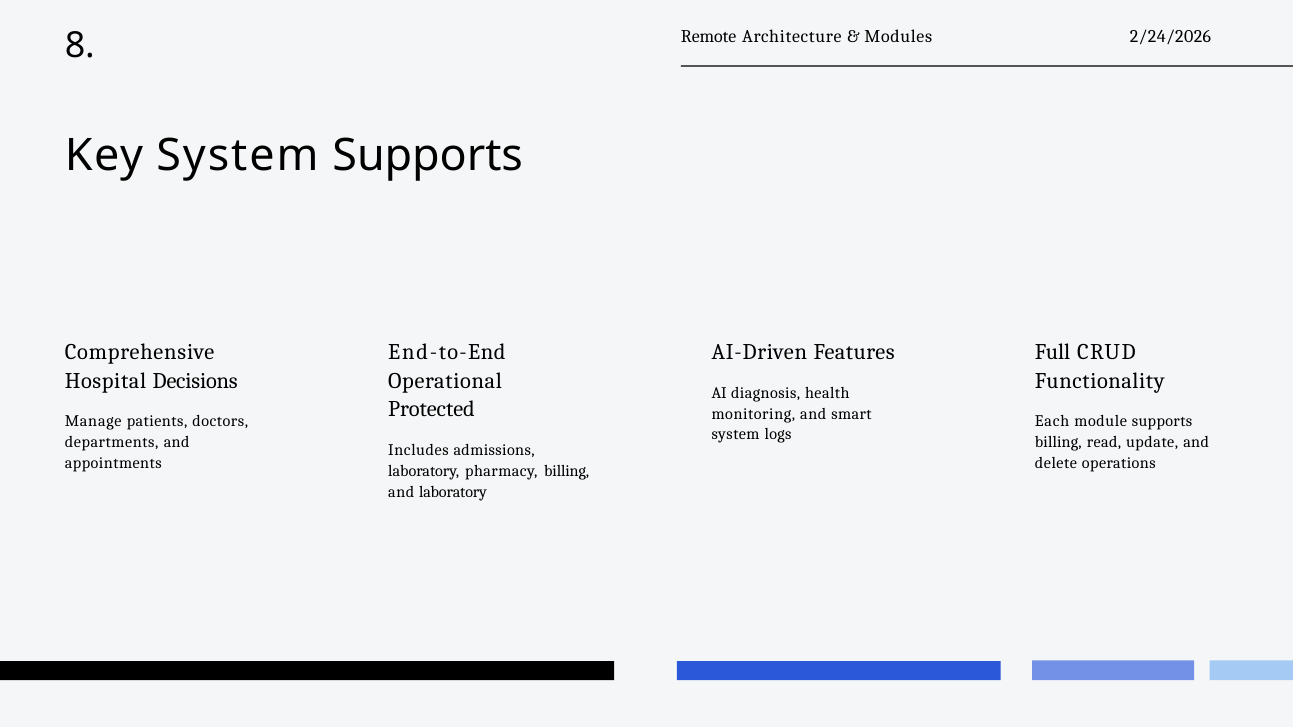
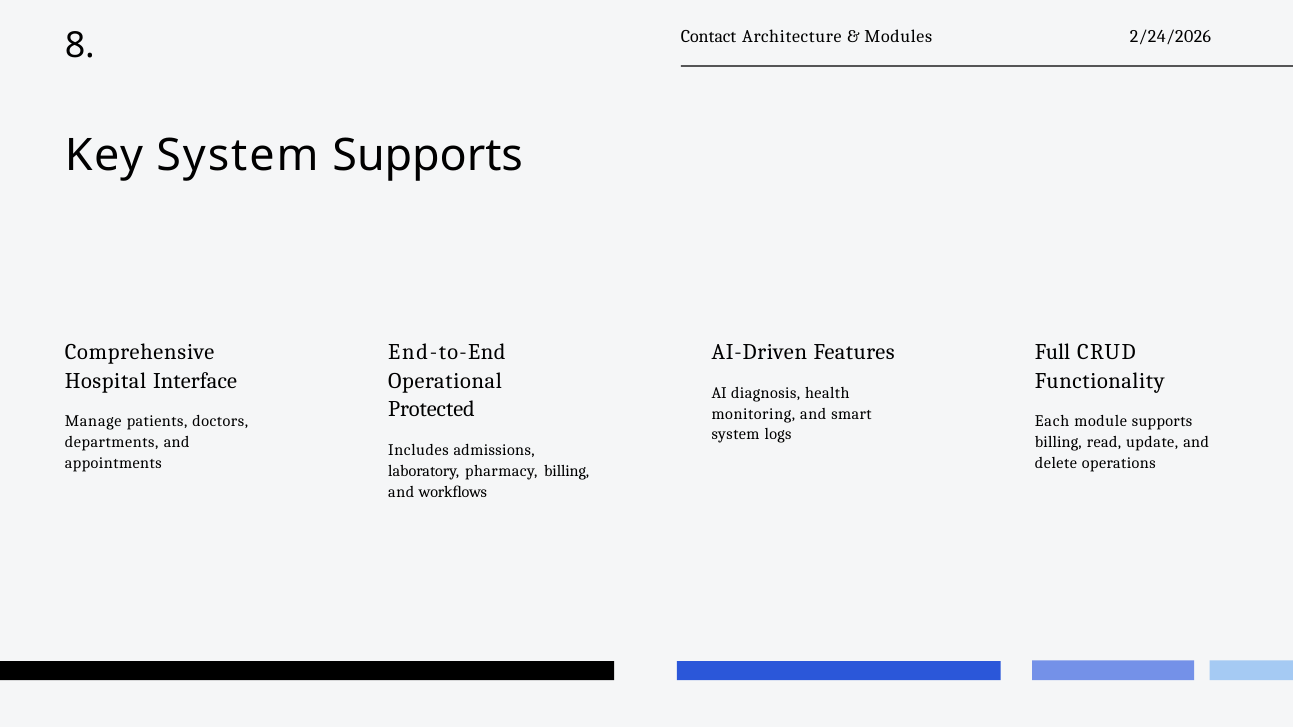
Remote: Remote -> Contact
Decisions: Decisions -> Interface
and laboratory: laboratory -> workﬂows
